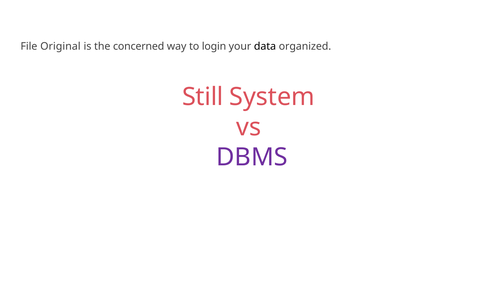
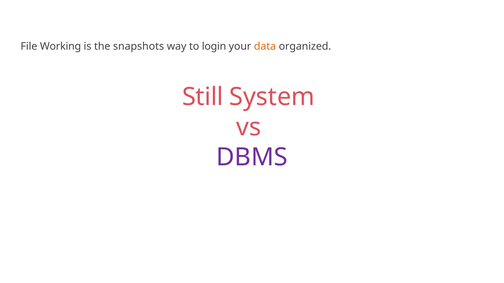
Original: Original -> Working
concerned: concerned -> snapshots
data colour: black -> orange
